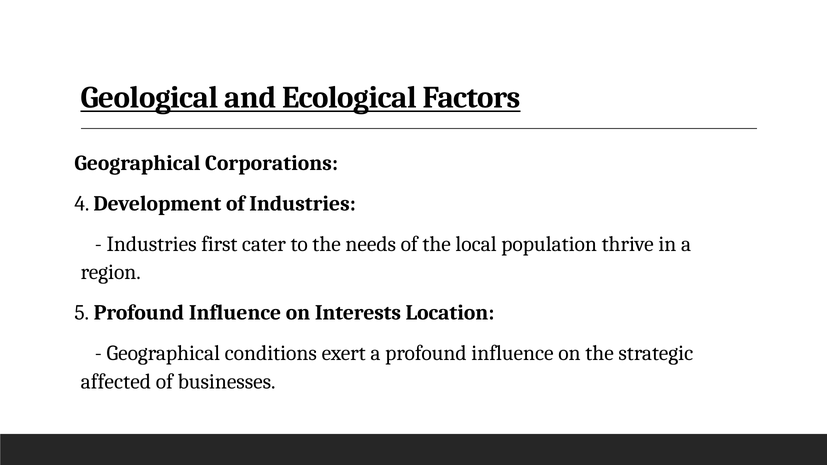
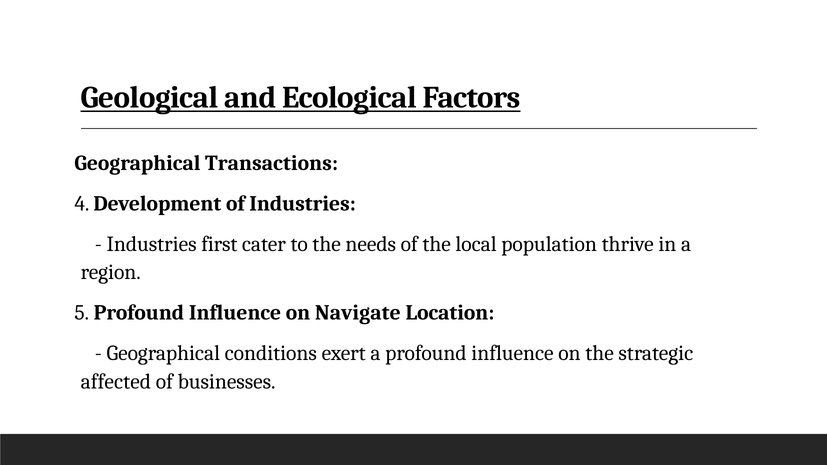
Corporations: Corporations -> Transactions
Interests: Interests -> Navigate
